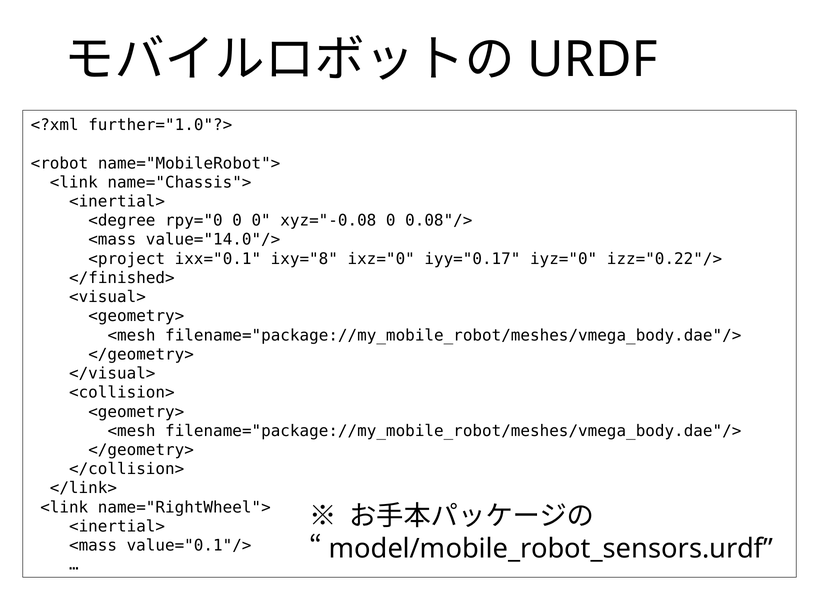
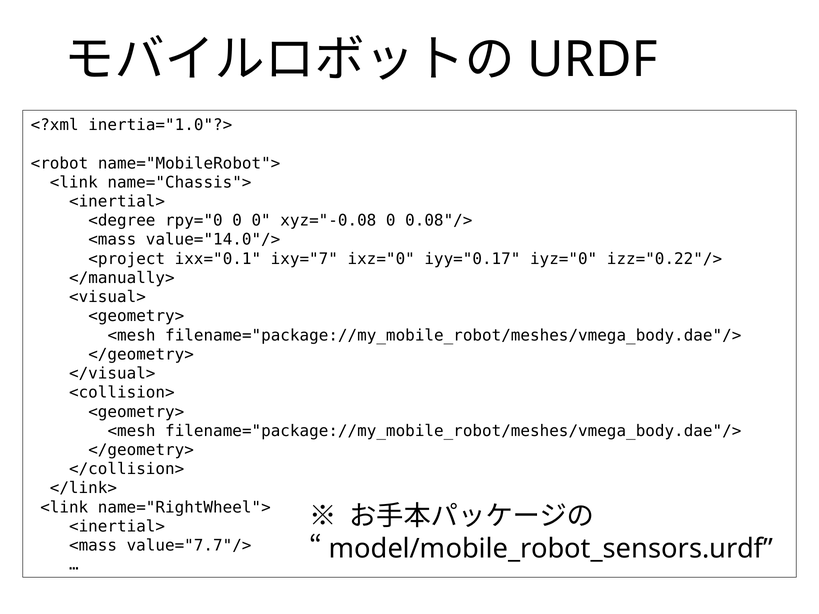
further="1.0"?>: further="1.0"?> -> inertia="1.0"?>
ixy="8: ixy="8 -> ixy="7
</finished>: </finished> -> </manually>
value="0.1"/>: value="0.1"/> -> value="7.7"/>
